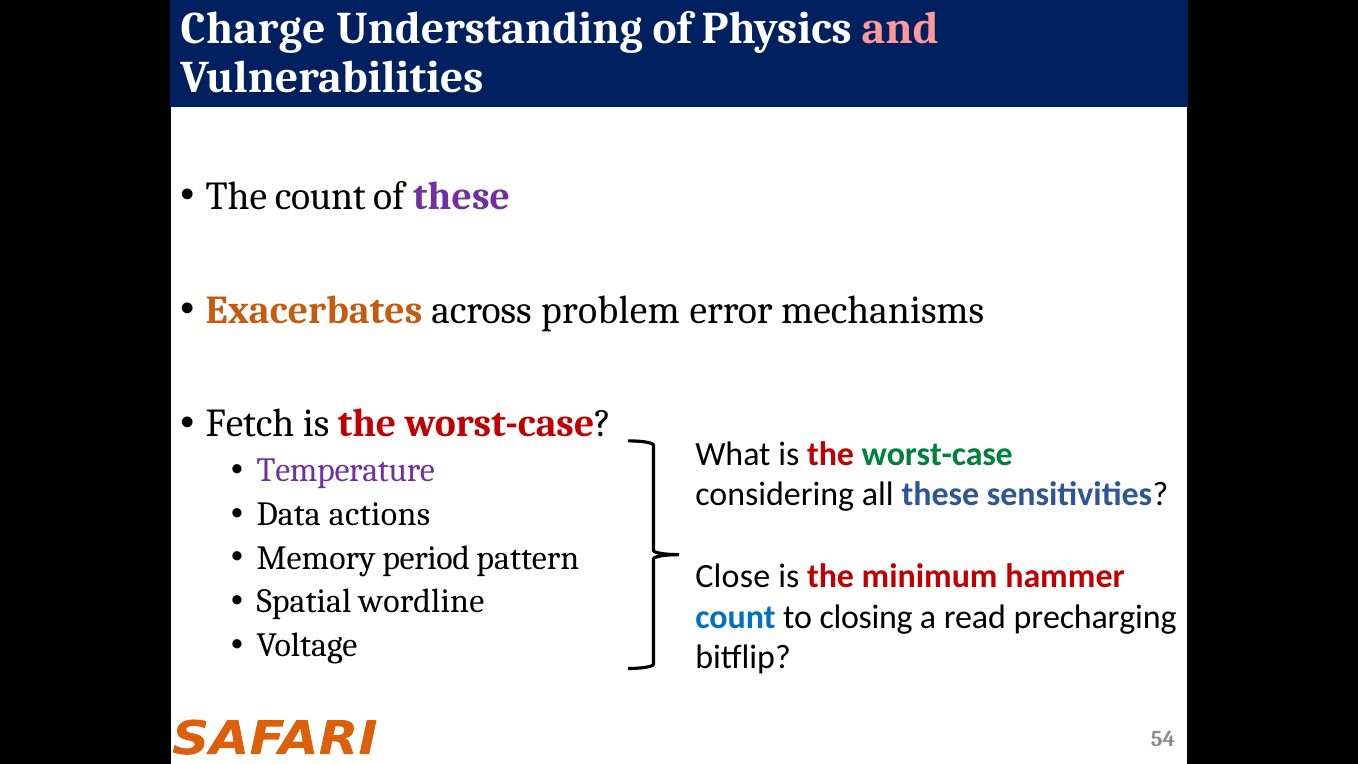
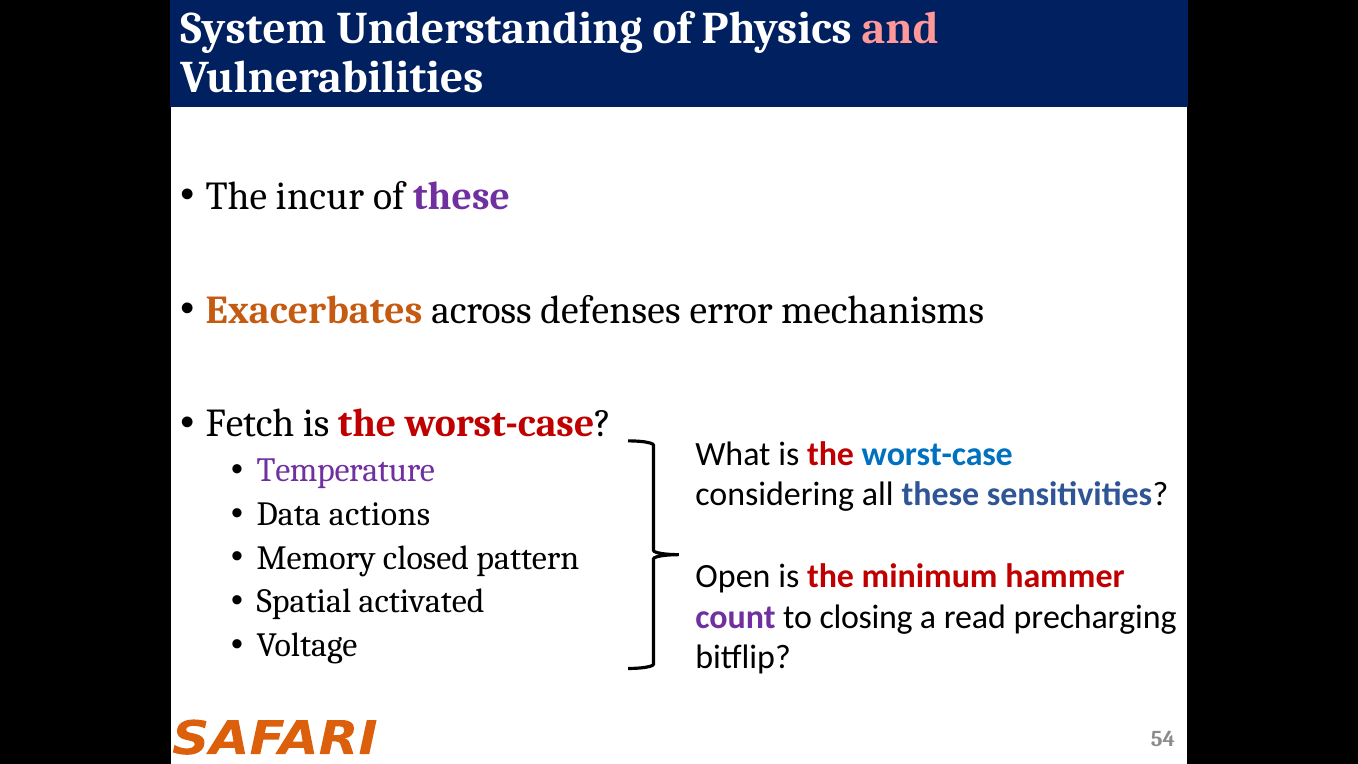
Charge: Charge -> System
The count: count -> incur
problem: problem -> defenses
worst-case at (937, 454) colour: green -> blue
period: period -> closed
Close: Close -> Open
wordline: wordline -> activated
count at (735, 617) colour: blue -> purple
